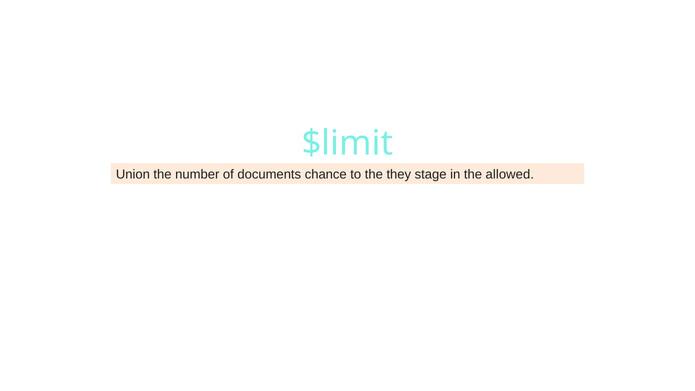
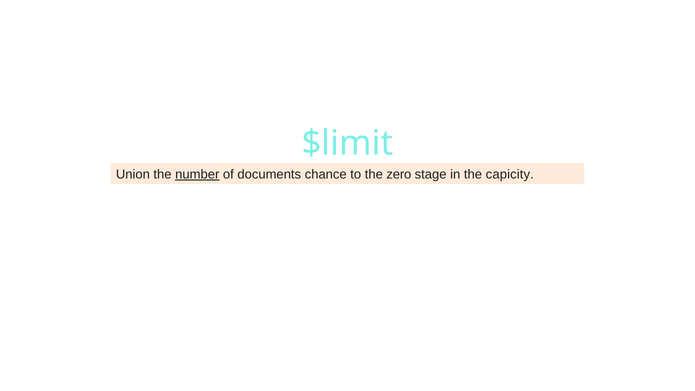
number underline: none -> present
they: they -> zero
allowed: allowed -> capicity
